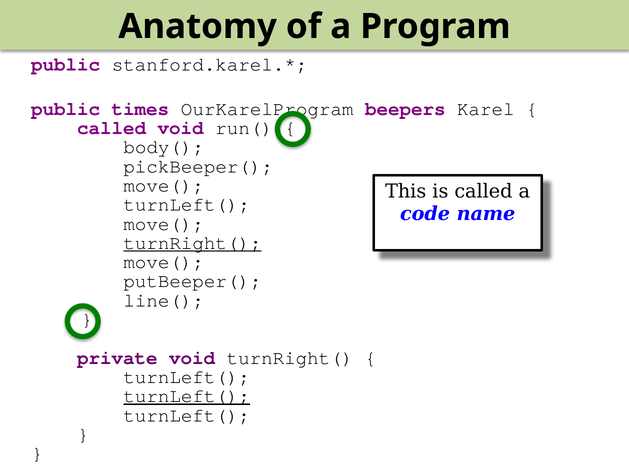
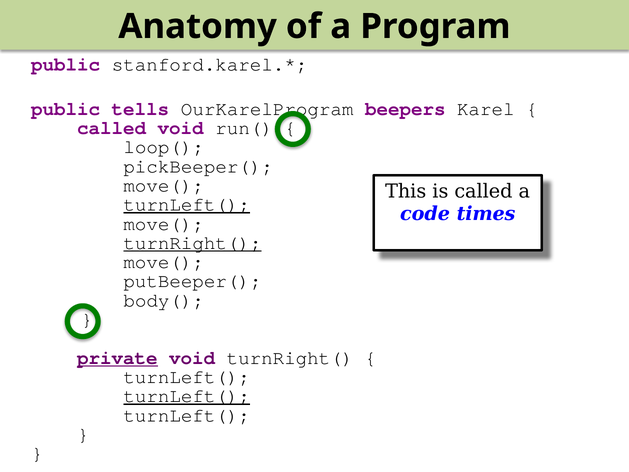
times: times -> tells
body(: body( -> loop(
turnLeft( at (187, 204) underline: none -> present
name: name -> times
line(: line( -> body(
private underline: none -> present
